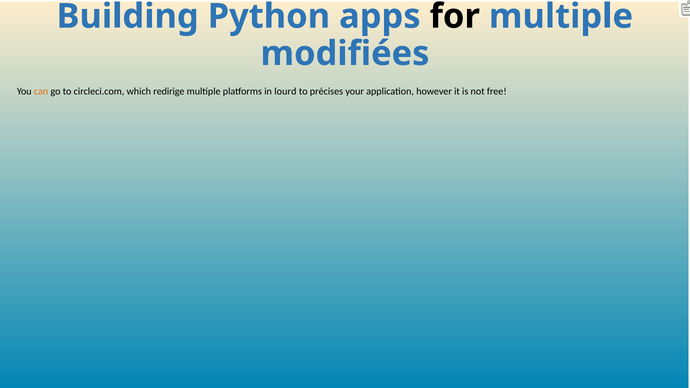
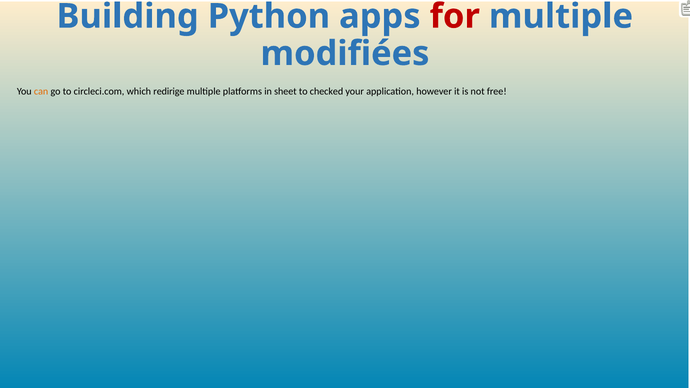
for colour: black -> red
lourd: lourd -> sheet
précises: précises -> checked
